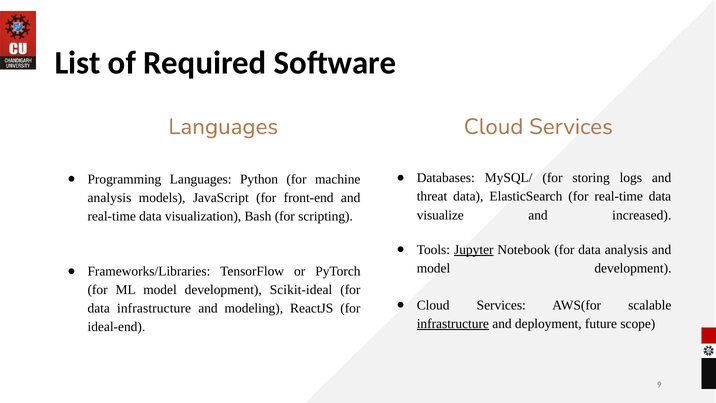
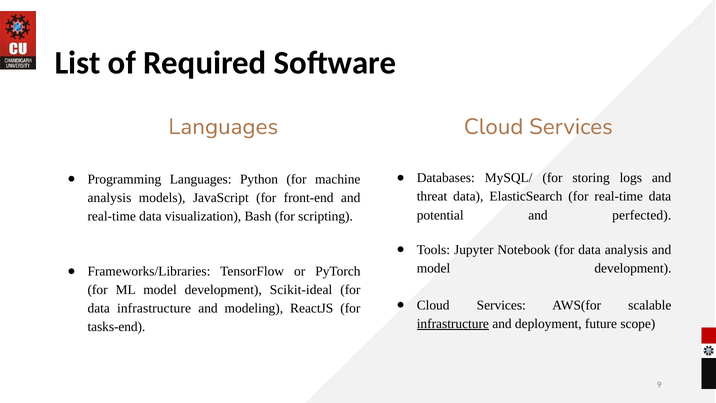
visualize: visualize -> potential
increased: increased -> perfected
Jupyter underline: present -> none
ideal-end: ideal-end -> tasks-end
